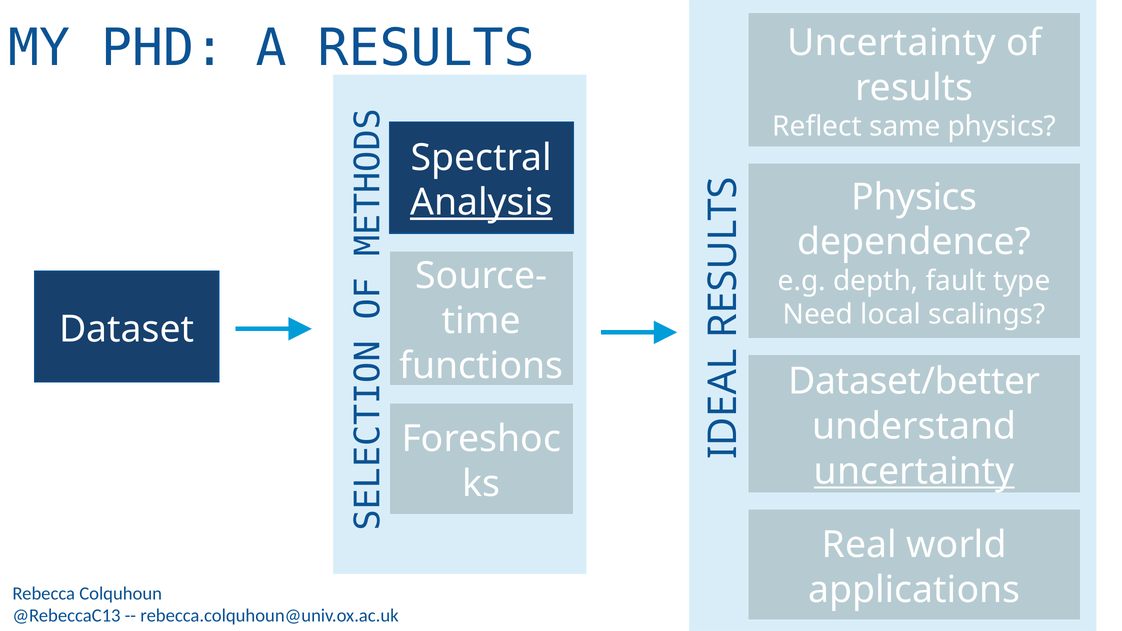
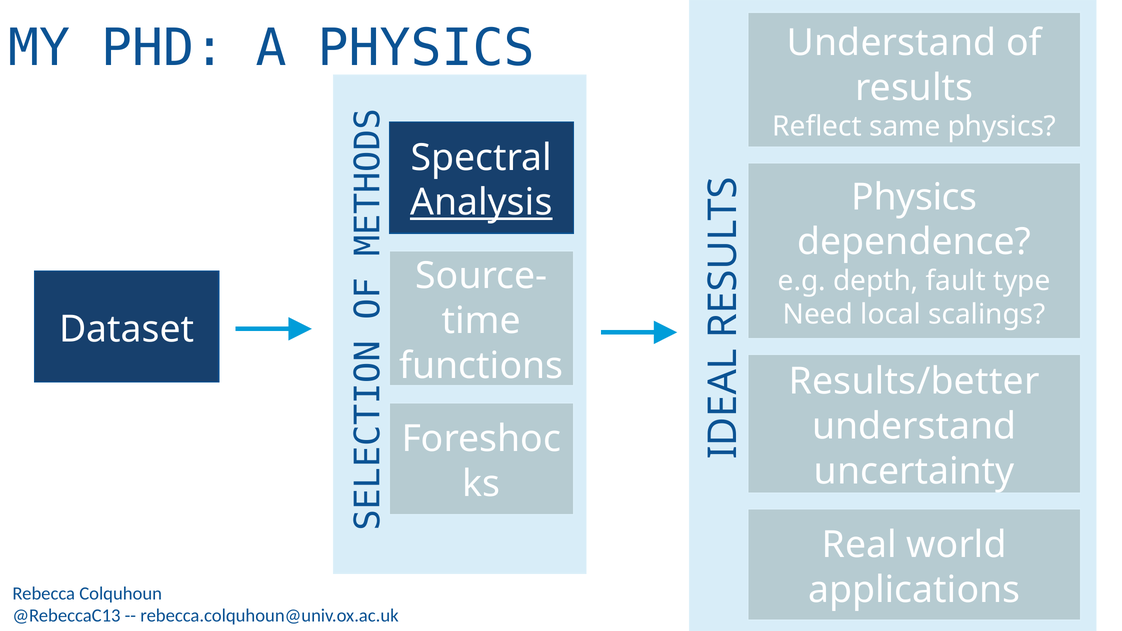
A RESULTS: RESULTS -> PHYSICS
Uncertainty at (891, 43): Uncertainty -> Understand
Dataset/better: Dataset/better -> Results/better
uncertainty at (914, 471) underline: present -> none
